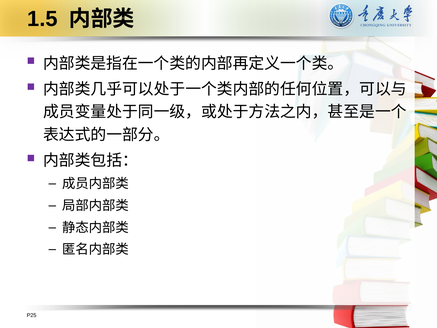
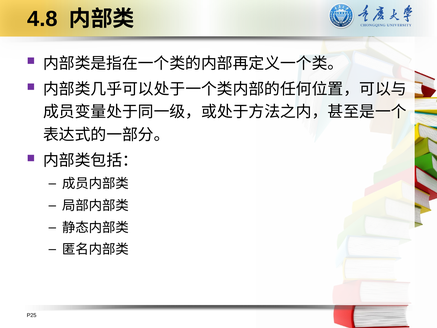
1.5: 1.5 -> 4.8
